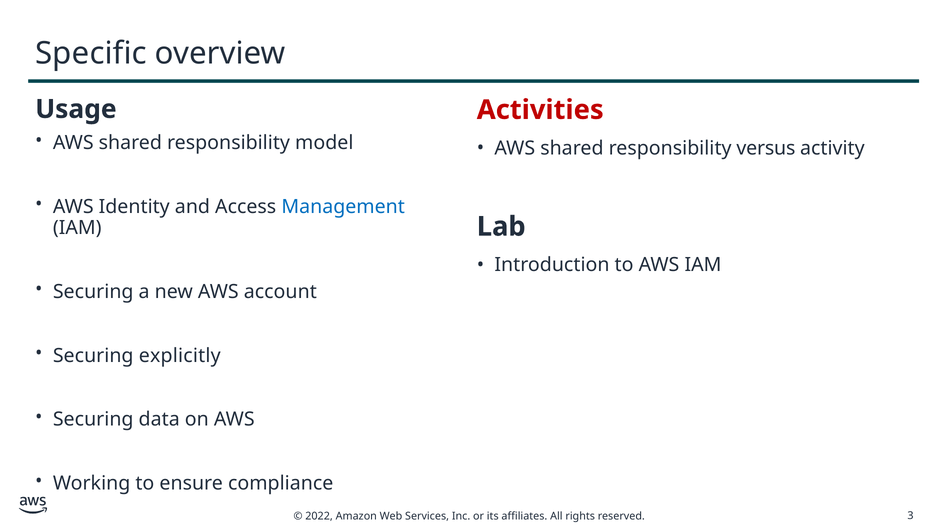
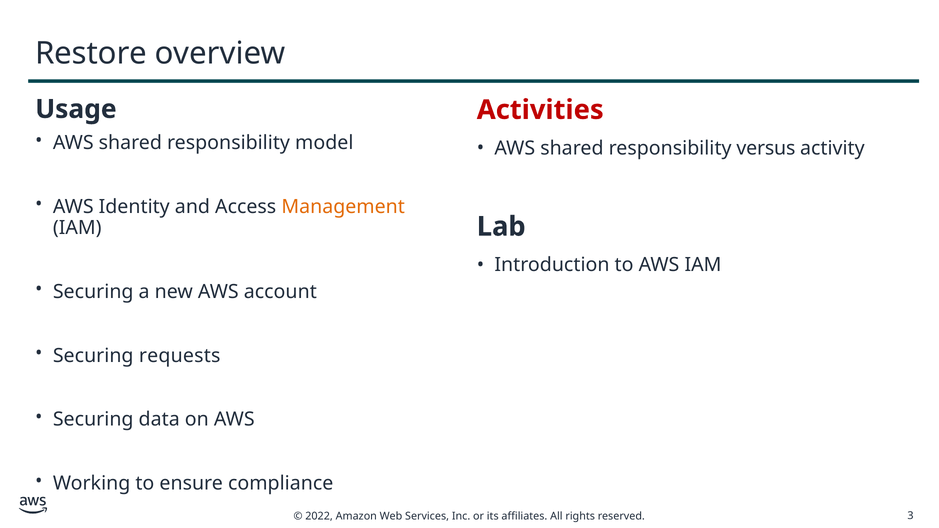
Specific: Specific -> Restore
Management colour: blue -> orange
explicitly: explicitly -> requests
